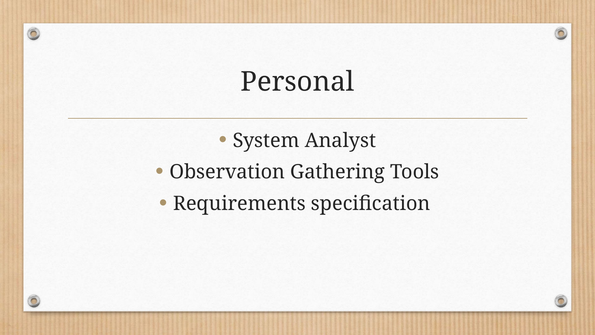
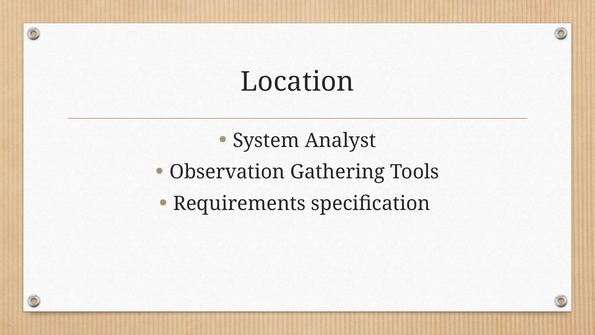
Personal: Personal -> Location
